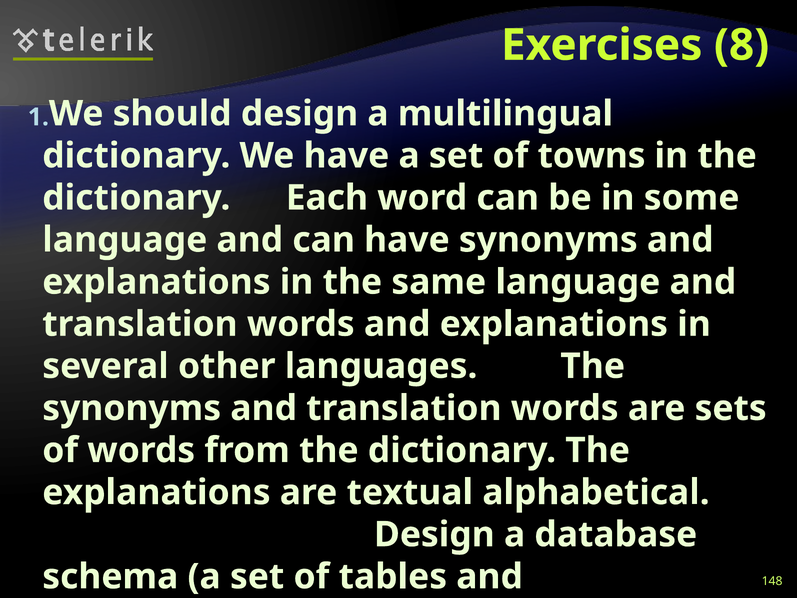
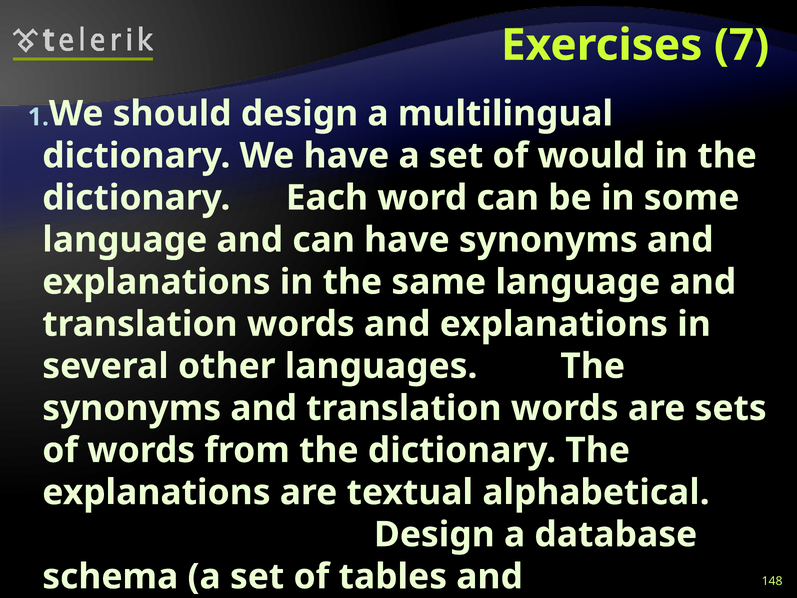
8: 8 -> 7
towns: towns -> would
